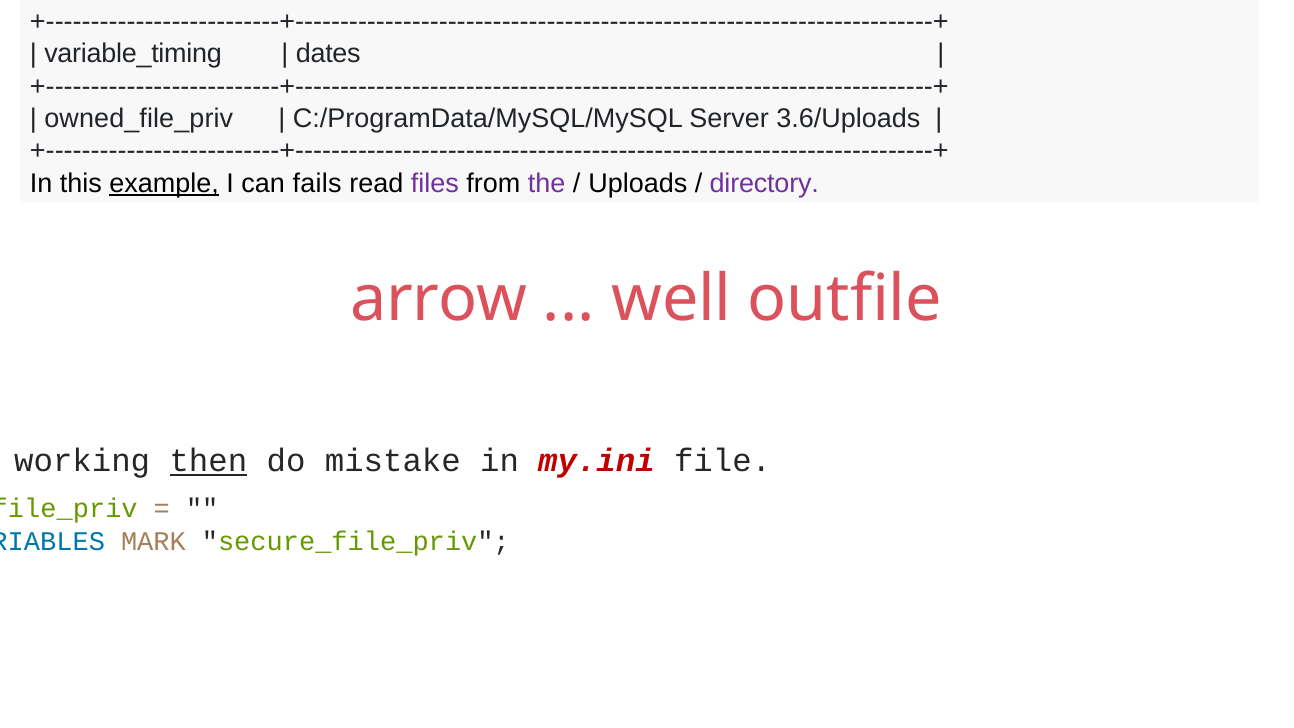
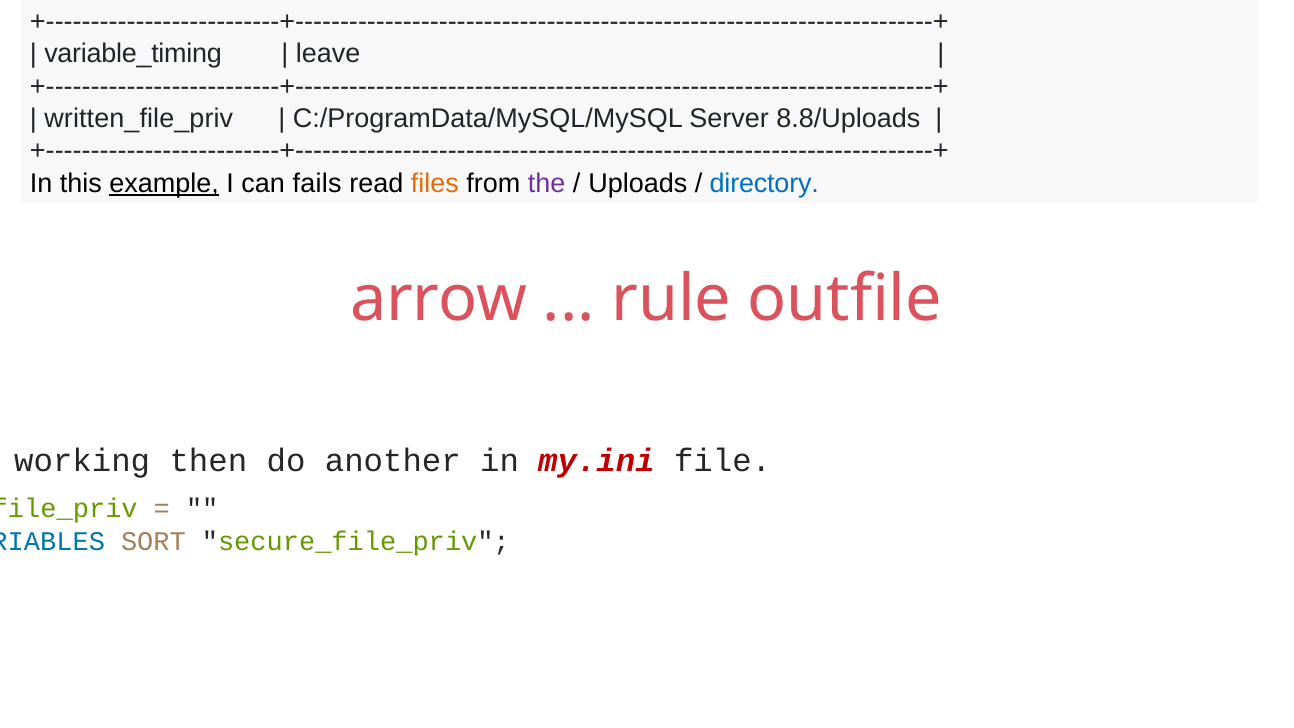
dates: dates -> leave
owned_file_priv: owned_file_priv -> written_file_priv
3.6/Uploads: 3.6/Uploads -> 8.8/Uploads
files colour: purple -> orange
directory colour: purple -> blue
well: well -> rule
then underline: present -> none
mistake: mistake -> another
MARK: MARK -> SORT
